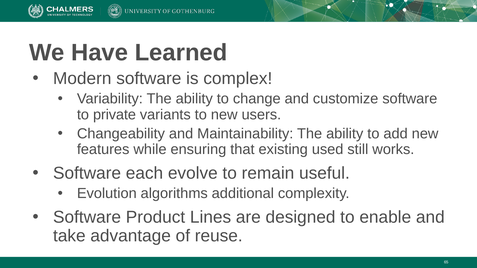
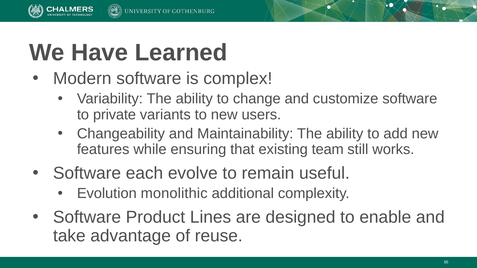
used: used -> team
algorithms: algorithms -> monolithic
